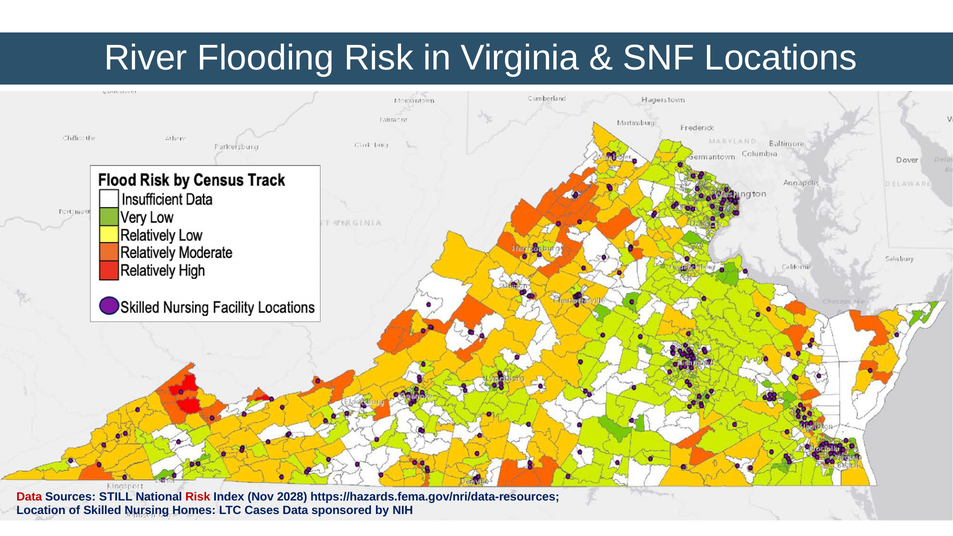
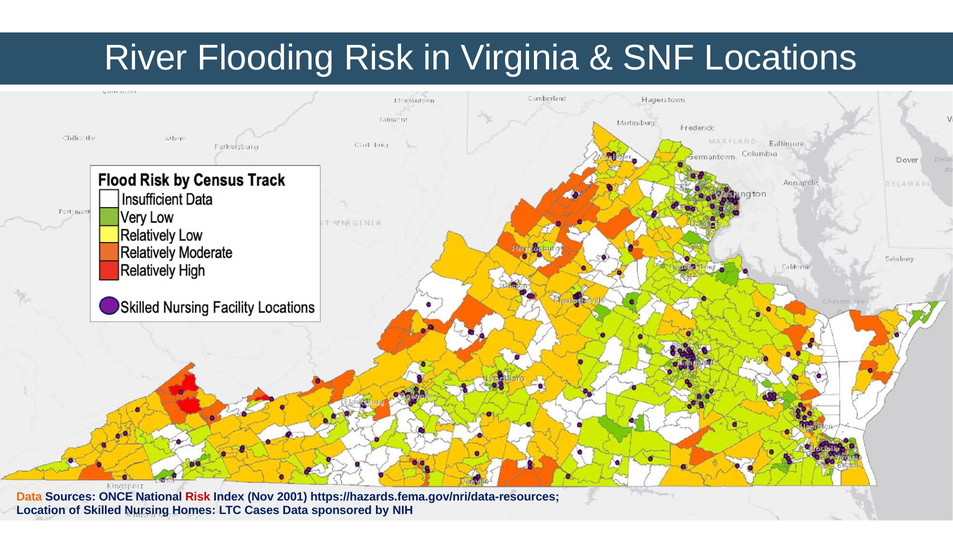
Data at (29, 497) colour: red -> orange
STILL: STILL -> ONCE
2028: 2028 -> 2001
